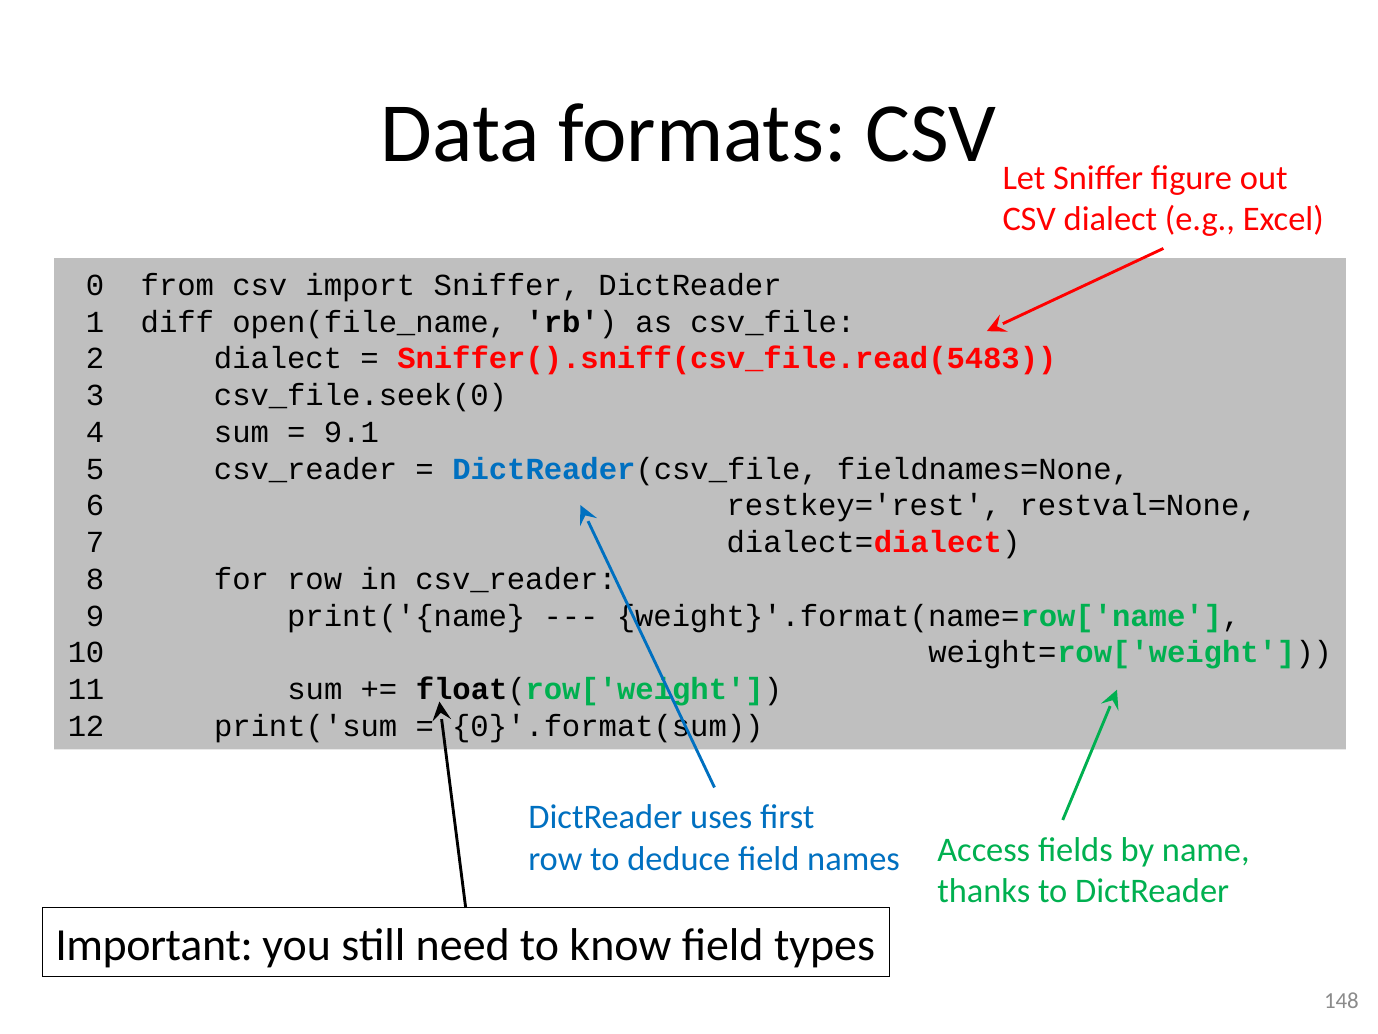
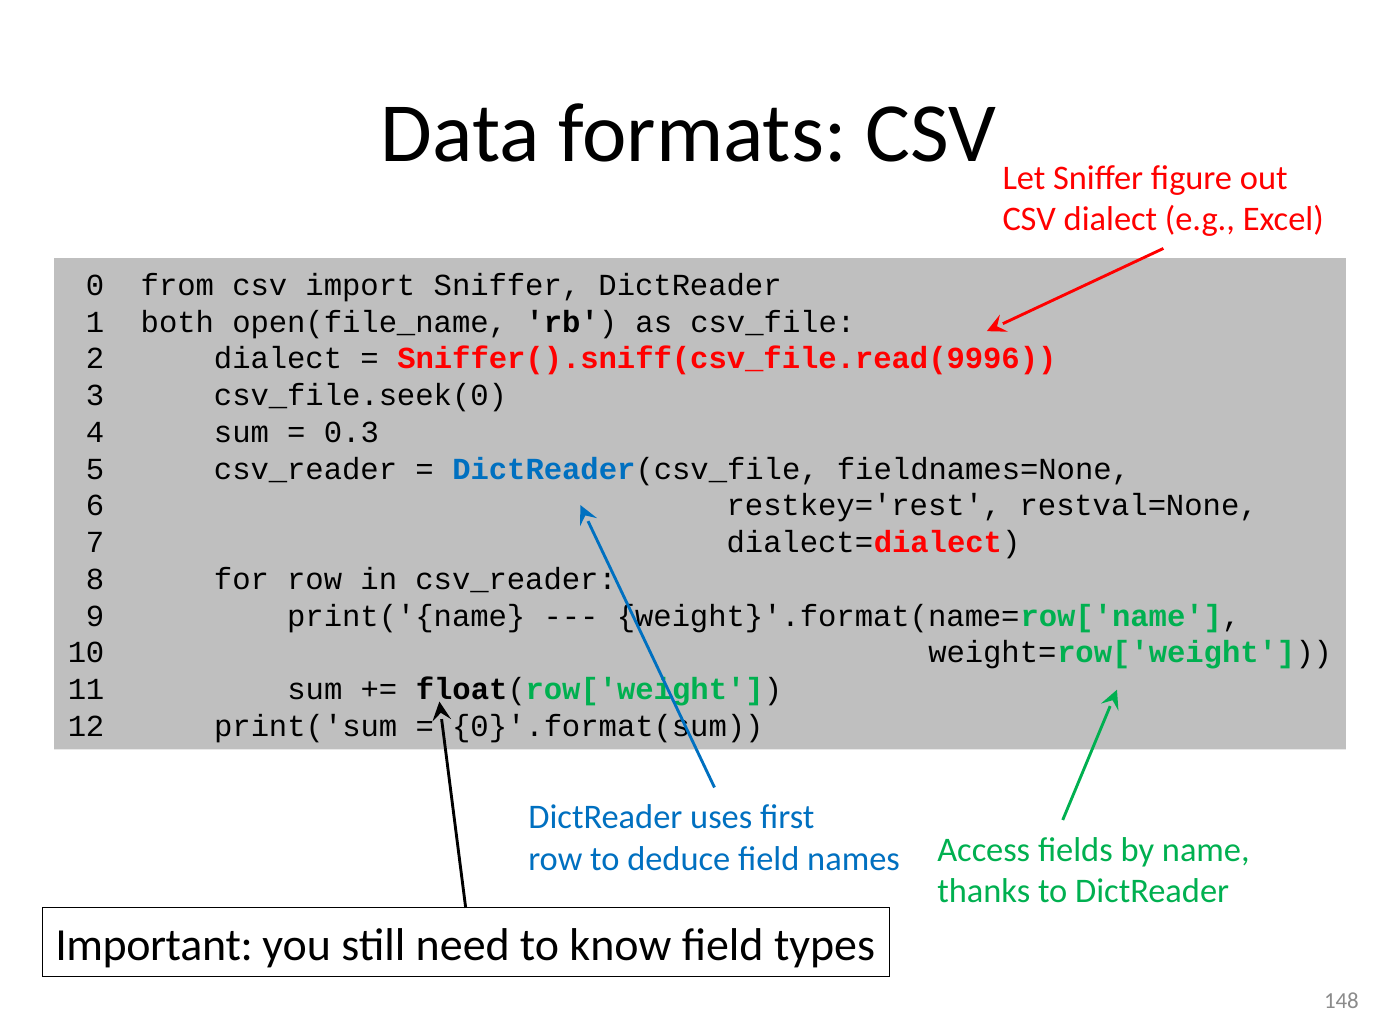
diff: diff -> both
Sniffer().sniff(csv_file.read(5483: Sniffer().sniff(csv_file.read(5483 -> Sniffer().sniff(csv_file.read(9996
9.1: 9.1 -> 0.3
